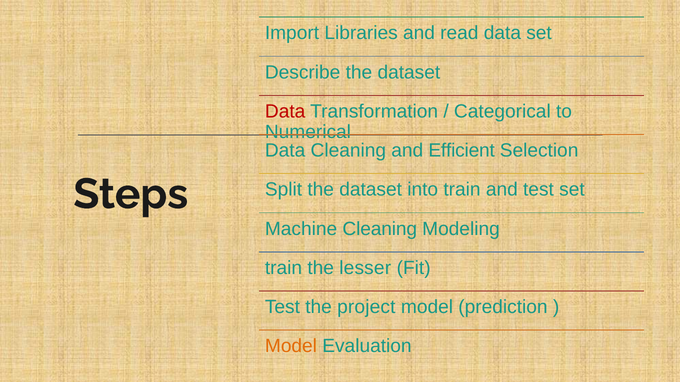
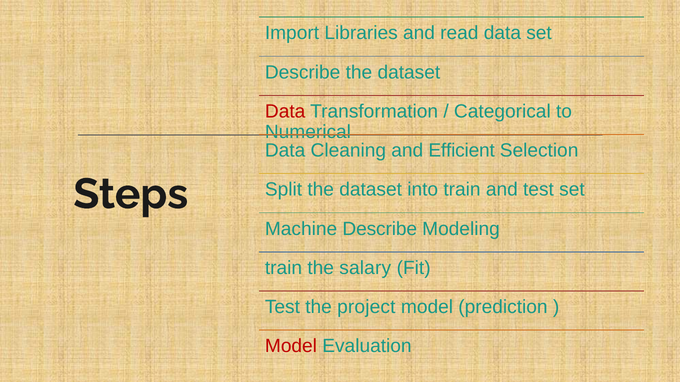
Machine Cleaning: Cleaning -> Describe
lesser: lesser -> salary
Model at (291, 347) colour: orange -> red
